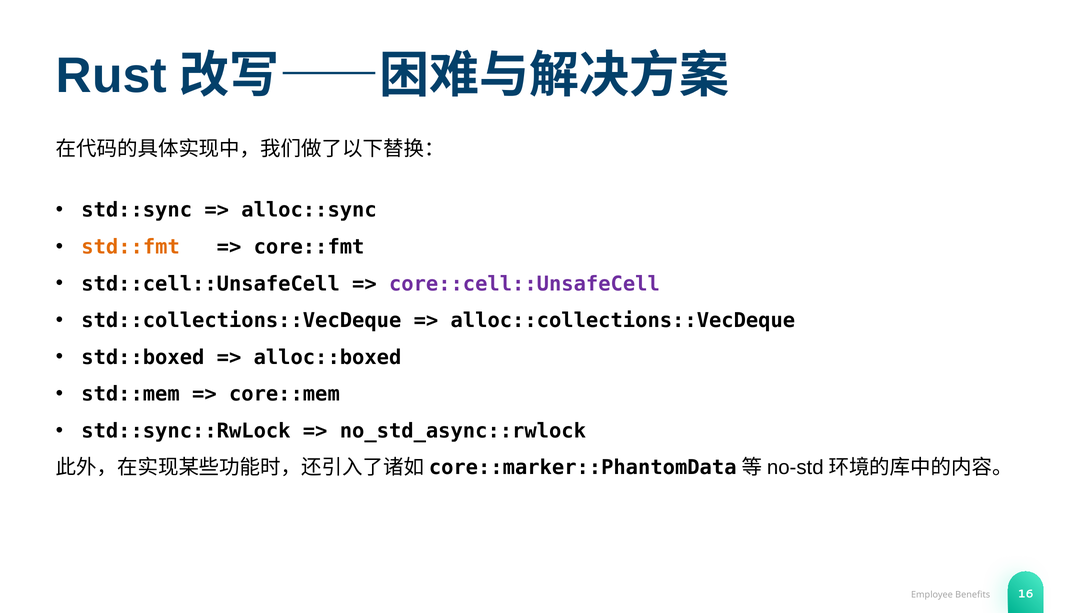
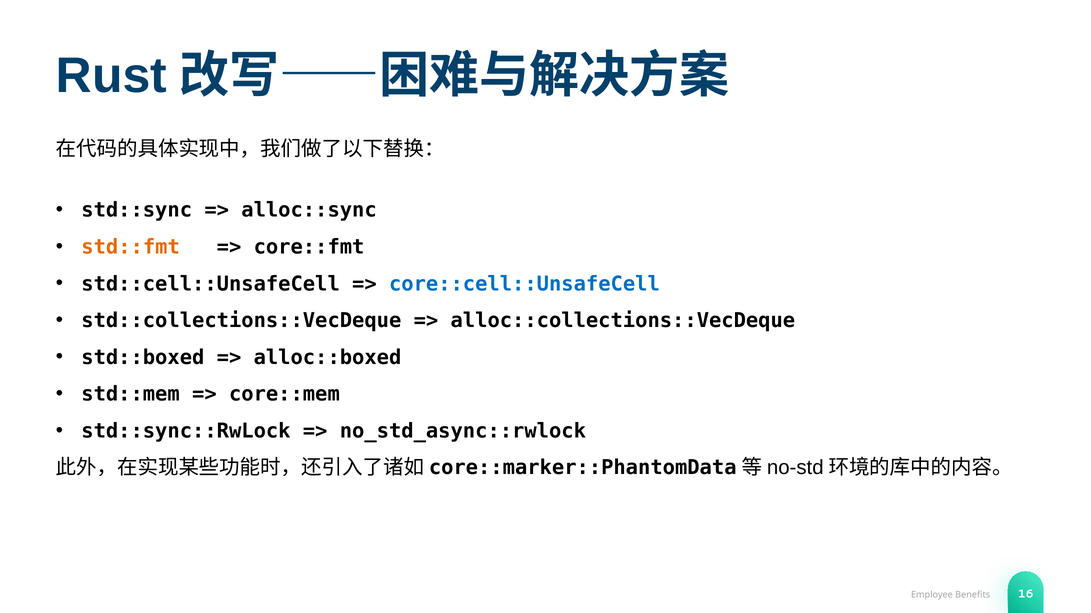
core::cell::UnsafeCell colour: purple -> blue
